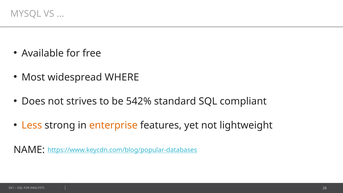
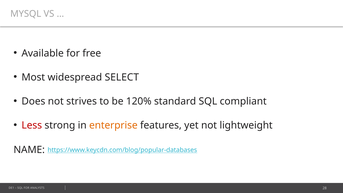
WHERE: WHERE -> SELECT
542%: 542% -> 120%
Less colour: orange -> red
